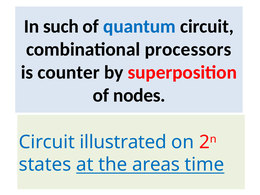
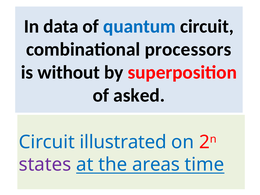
such: such -> data
counter: counter -> without
nodes: nodes -> asked
states colour: blue -> purple
